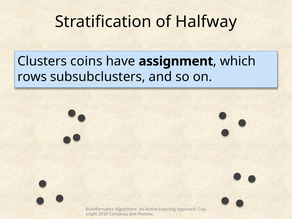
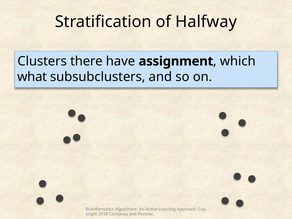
coins: coins -> there
rows: rows -> what
